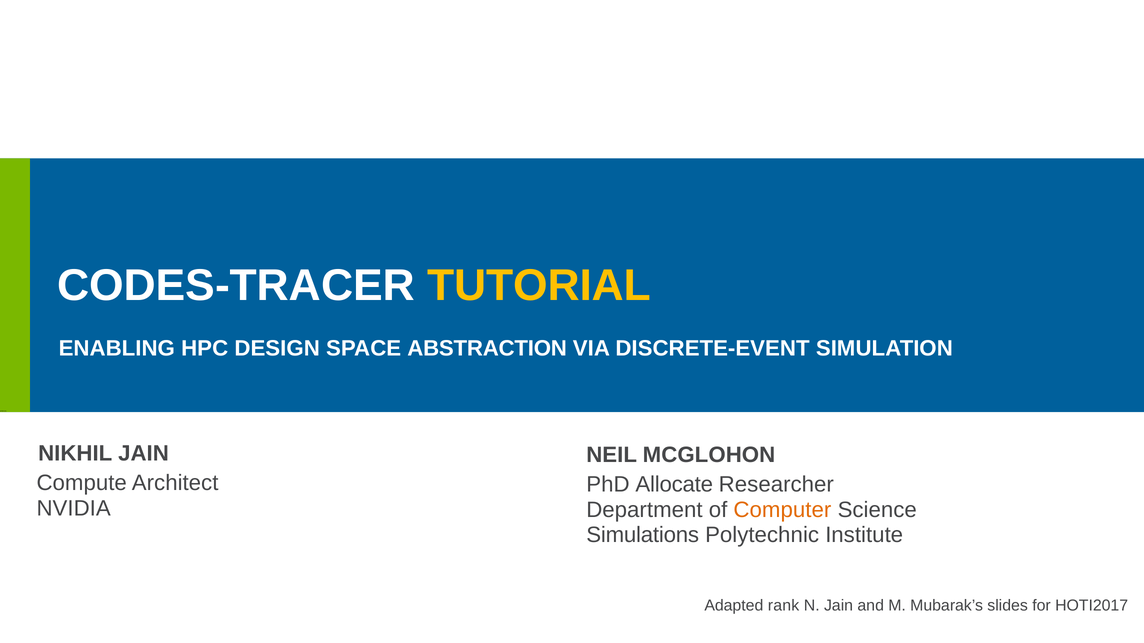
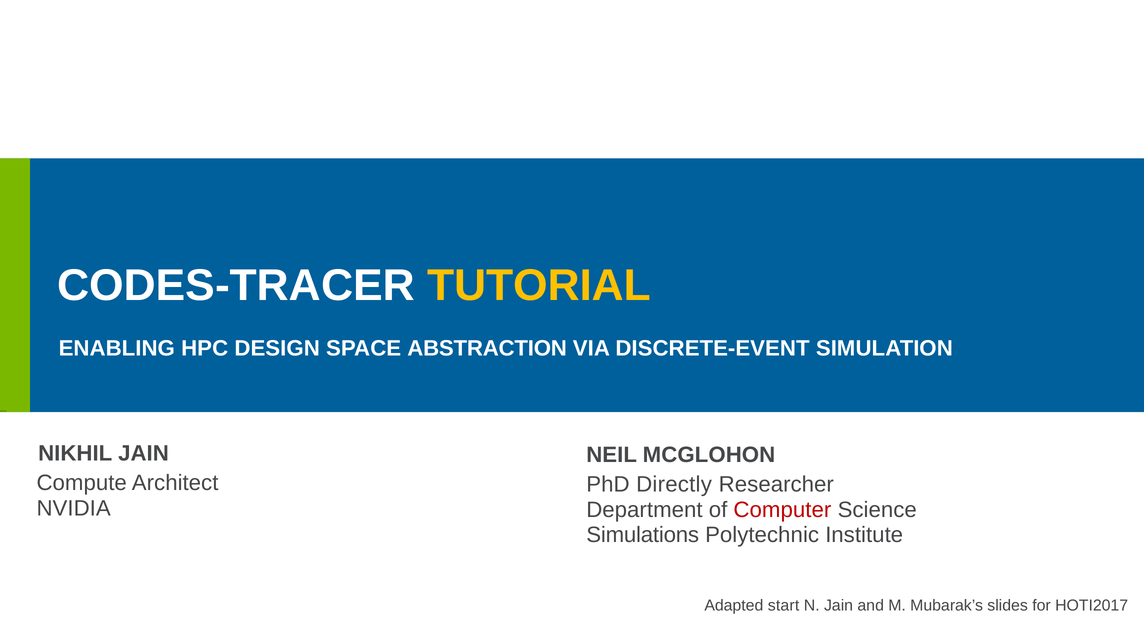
Allocate: Allocate -> Directly
Computer colour: orange -> red
rank: rank -> start
